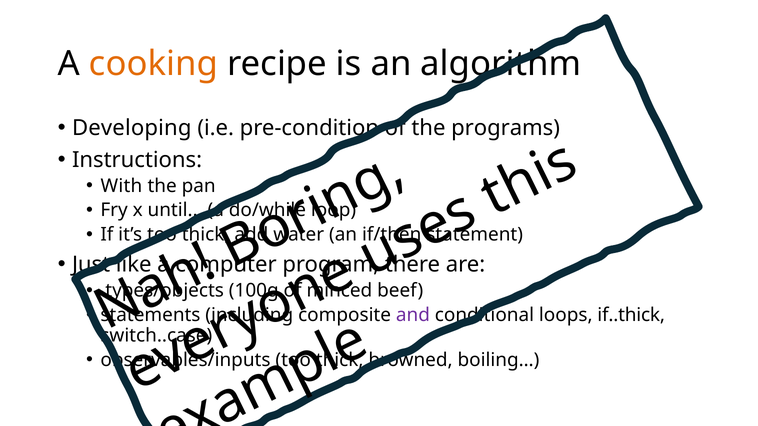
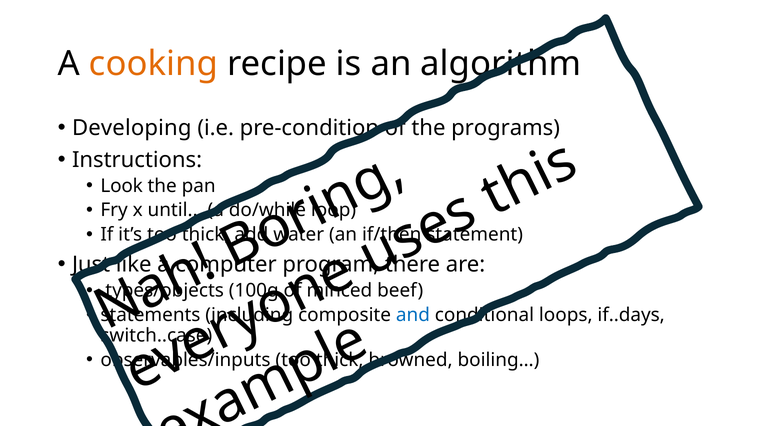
With: With -> Look
and colour: purple -> blue
if..thick: if..thick -> if..days
